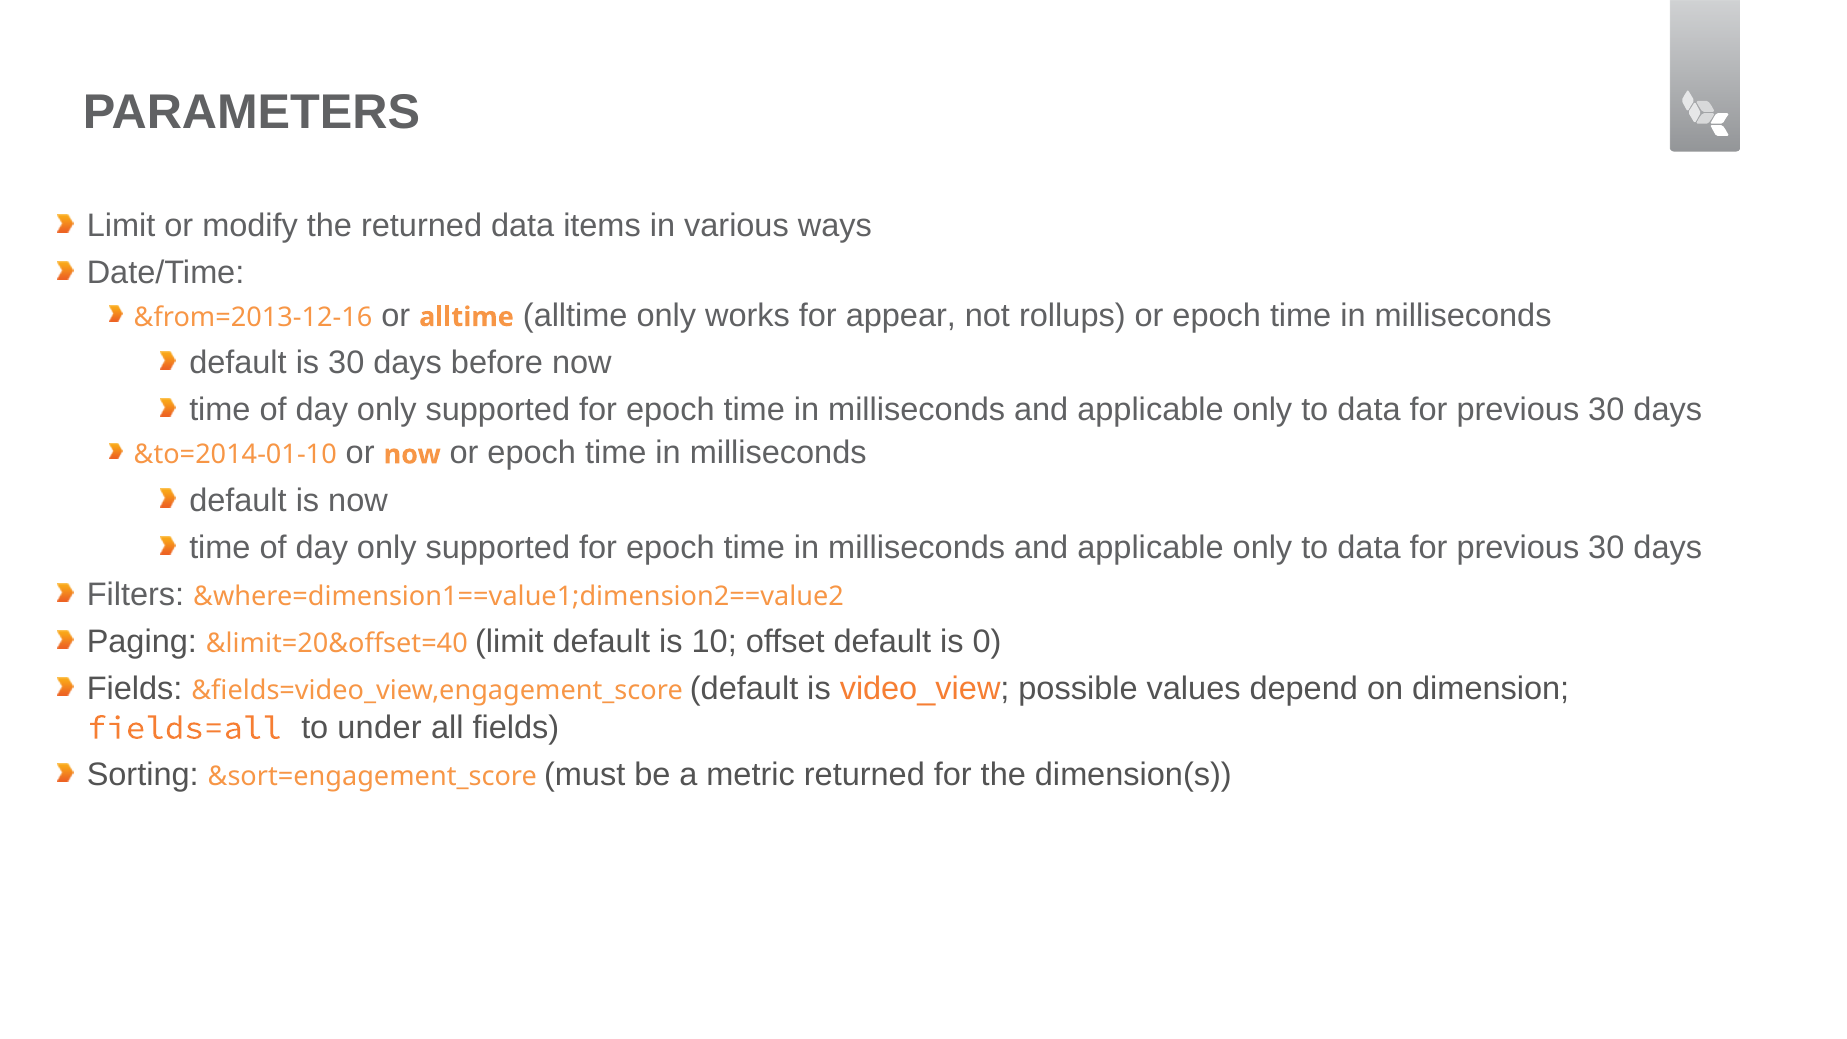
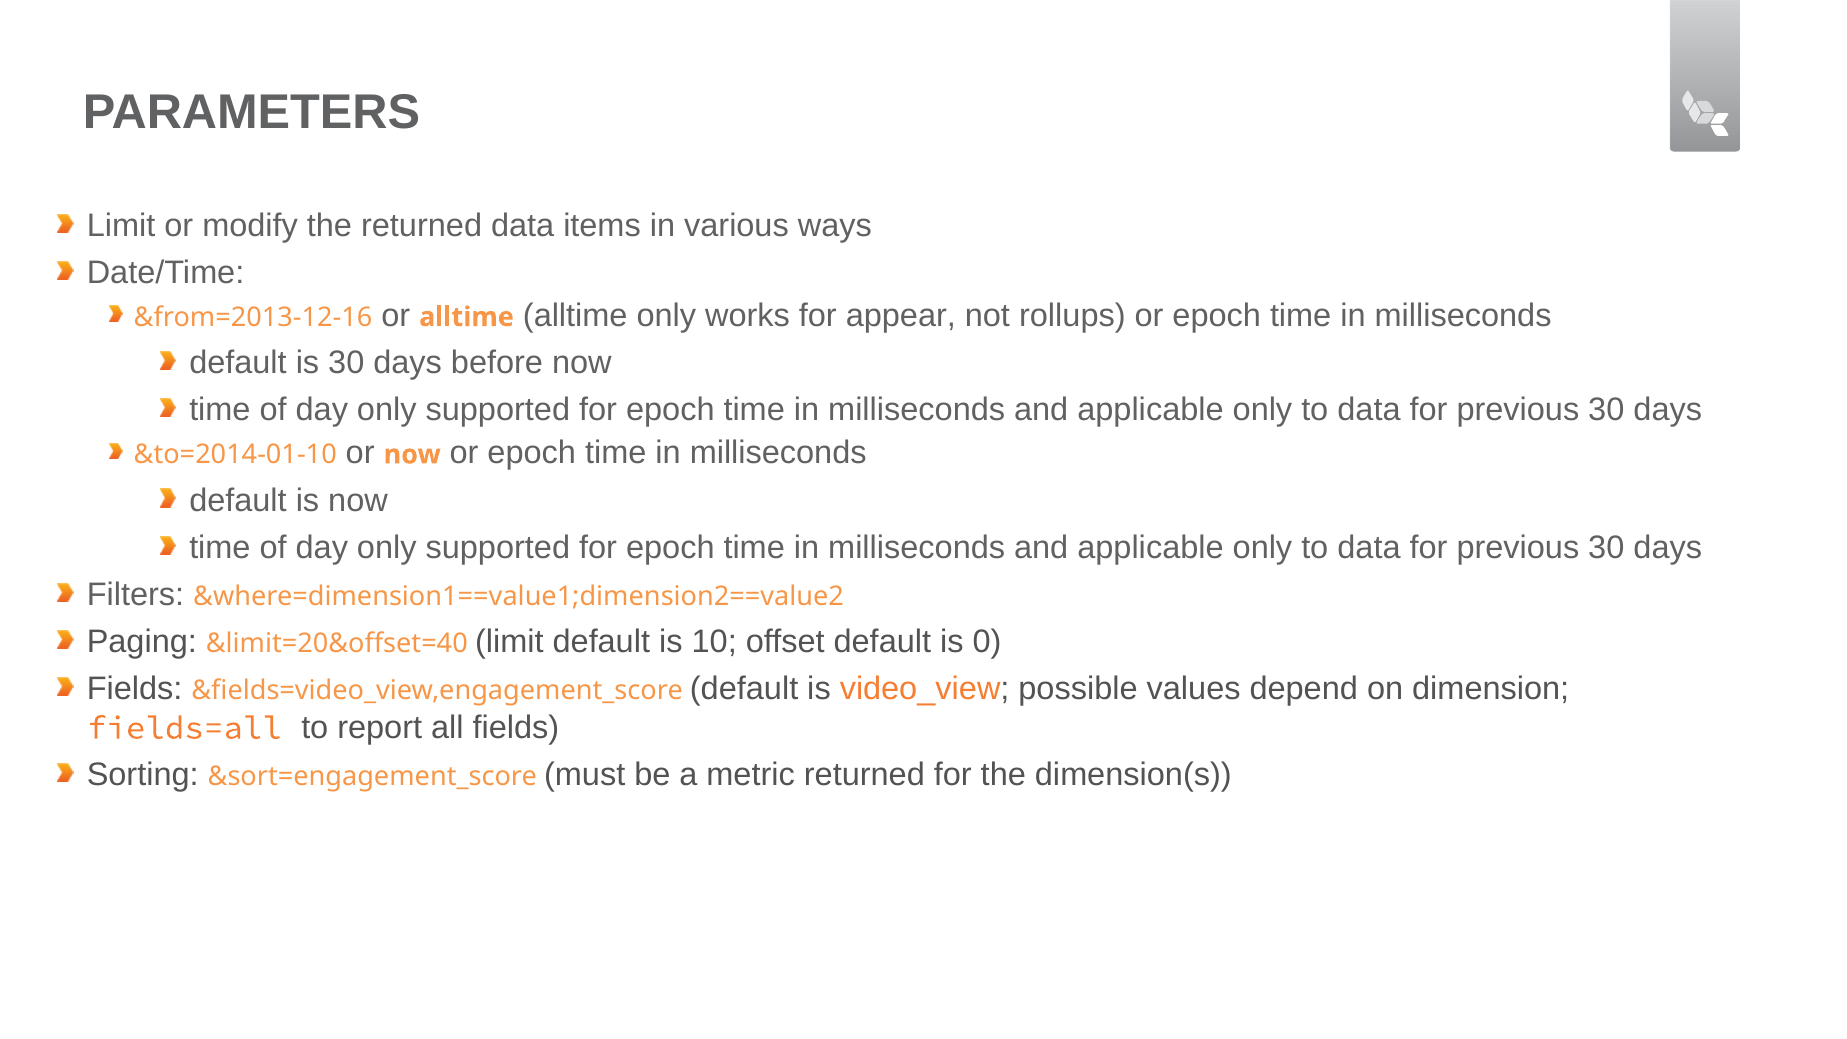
under: under -> report
